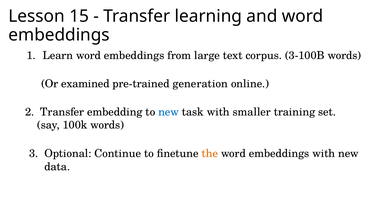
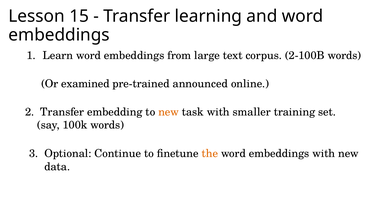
3-100B: 3-100B -> 2-100B
generation: generation -> announced
new at (169, 112) colour: blue -> orange
